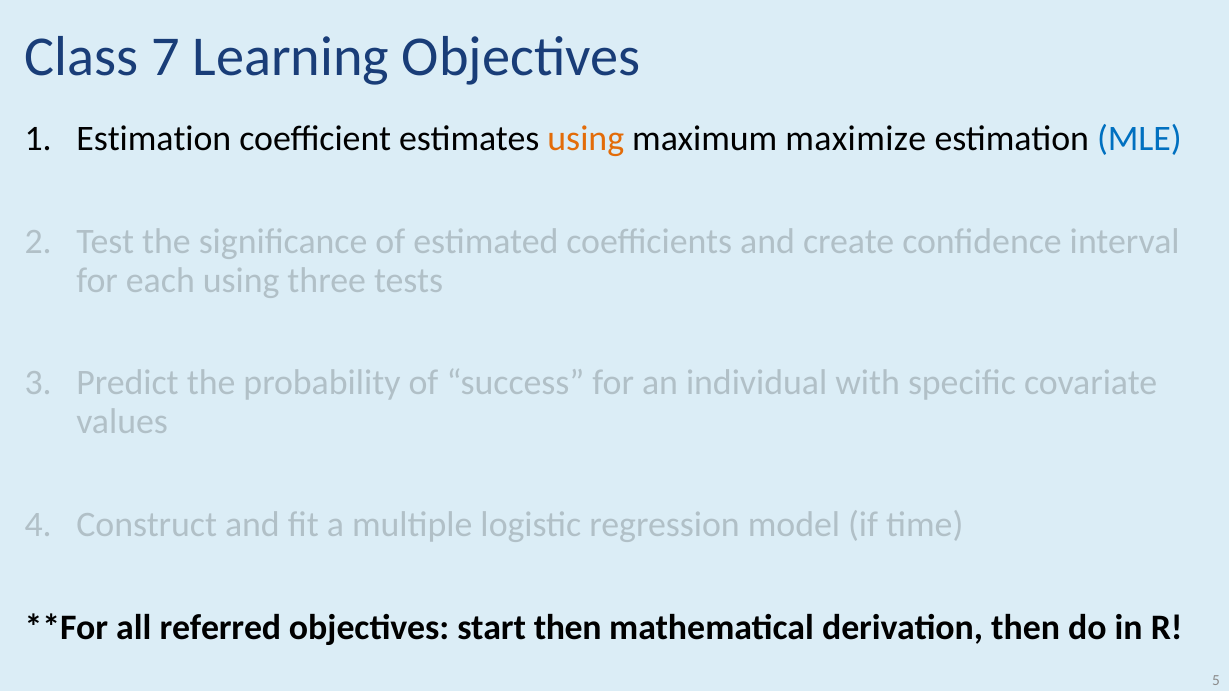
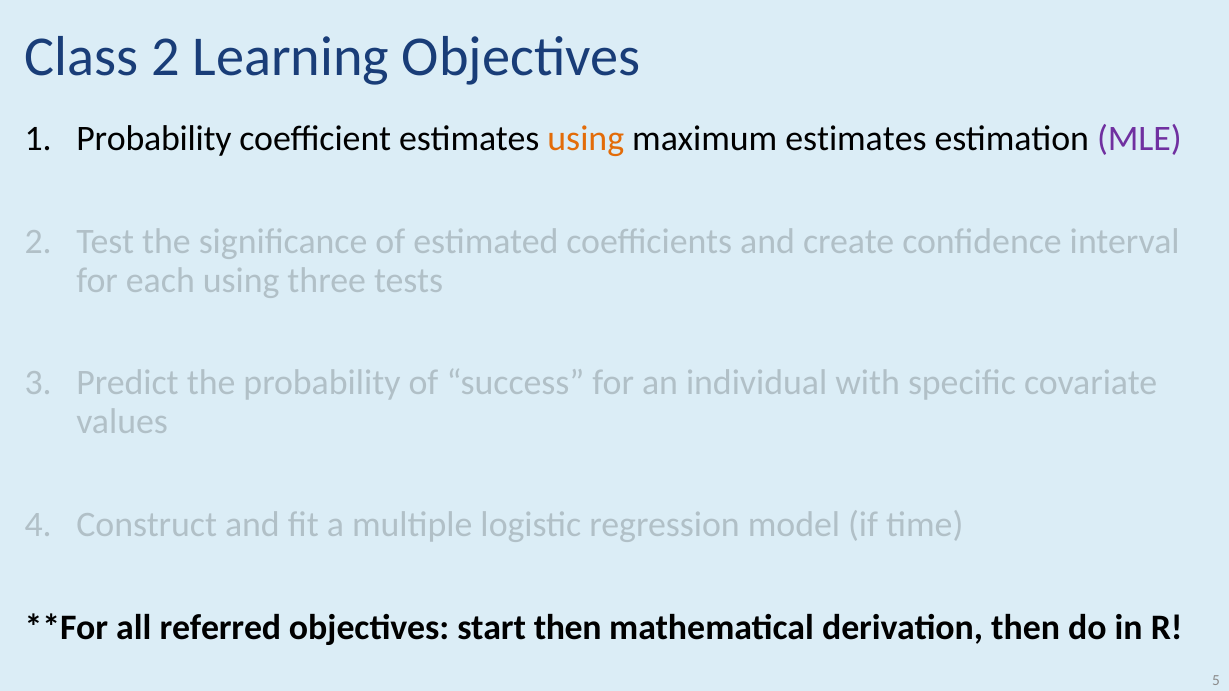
Class 7: 7 -> 2
Estimation at (154, 139): Estimation -> Probability
maximum maximize: maximize -> estimates
MLE colour: blue -> purple
